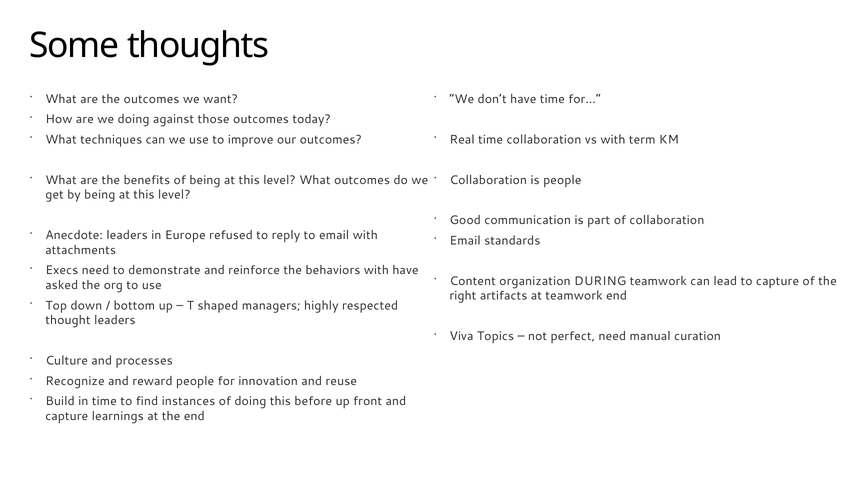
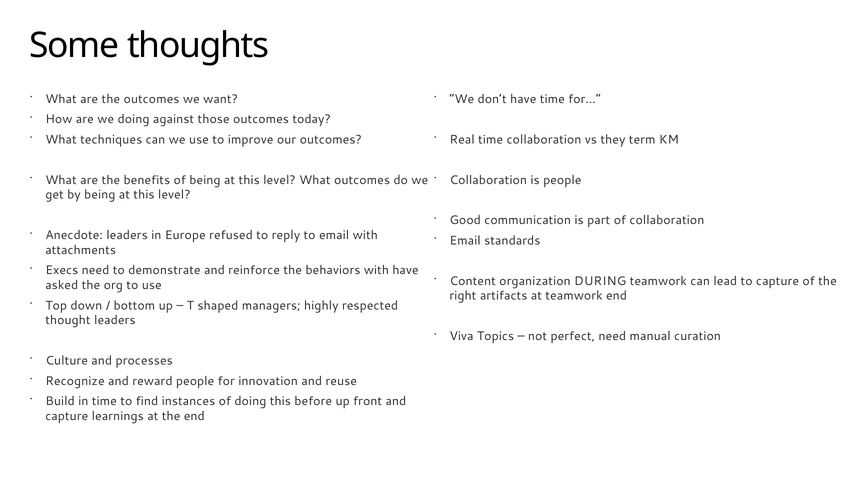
vs with: with -> they
